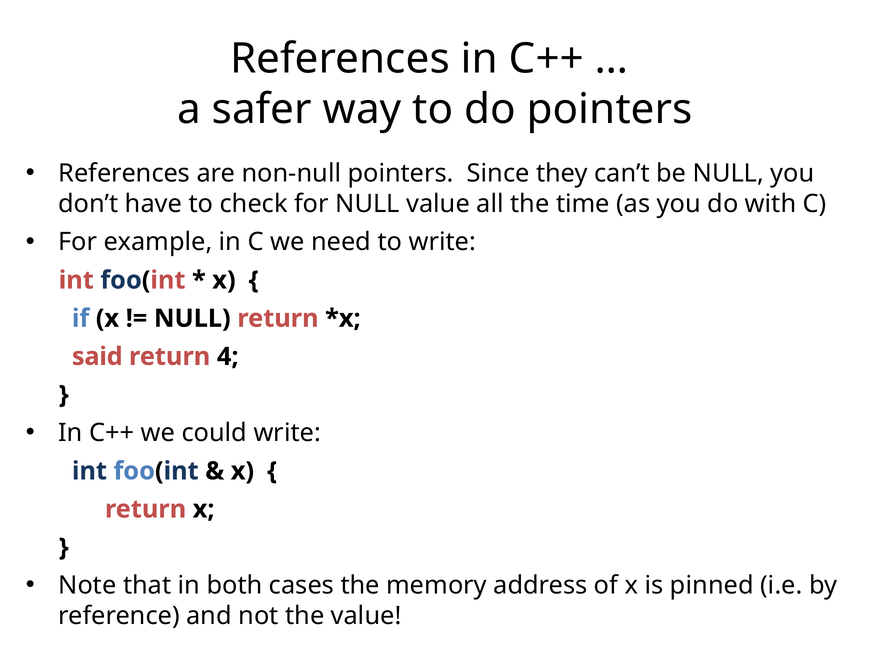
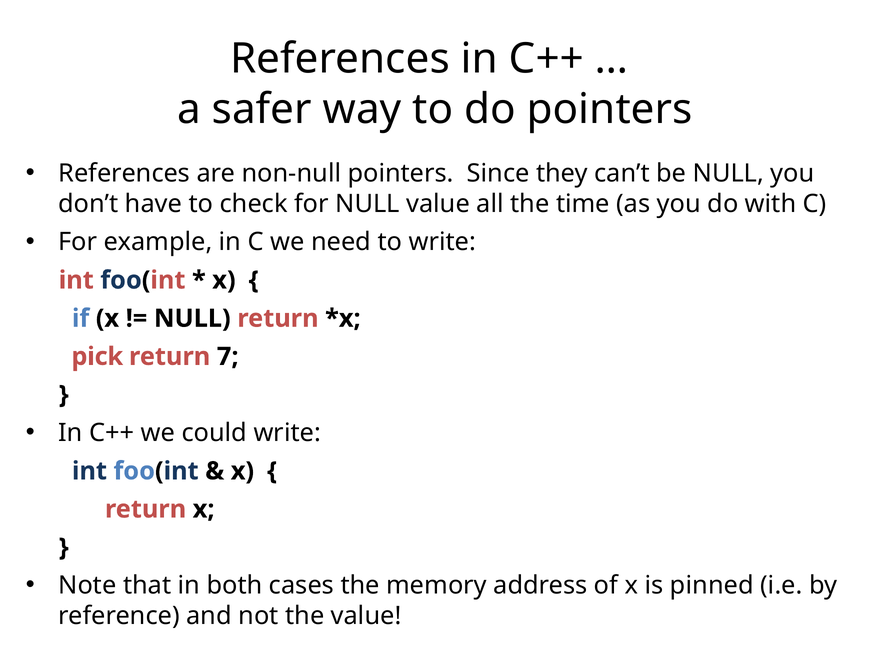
said: said -> pick
4: 4 -> 7
